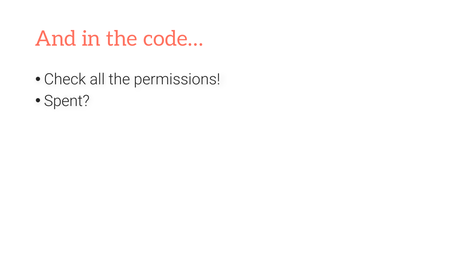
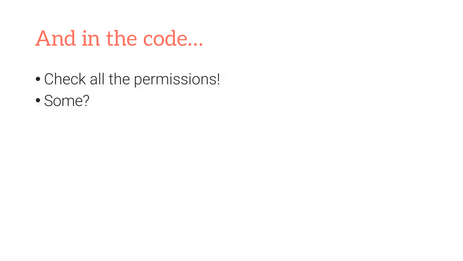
Spent: Spent -> Some
